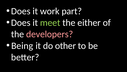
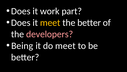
meet at (50, 23) colour: light green -> yellow
the either: either -> better
do other: other -> meet
